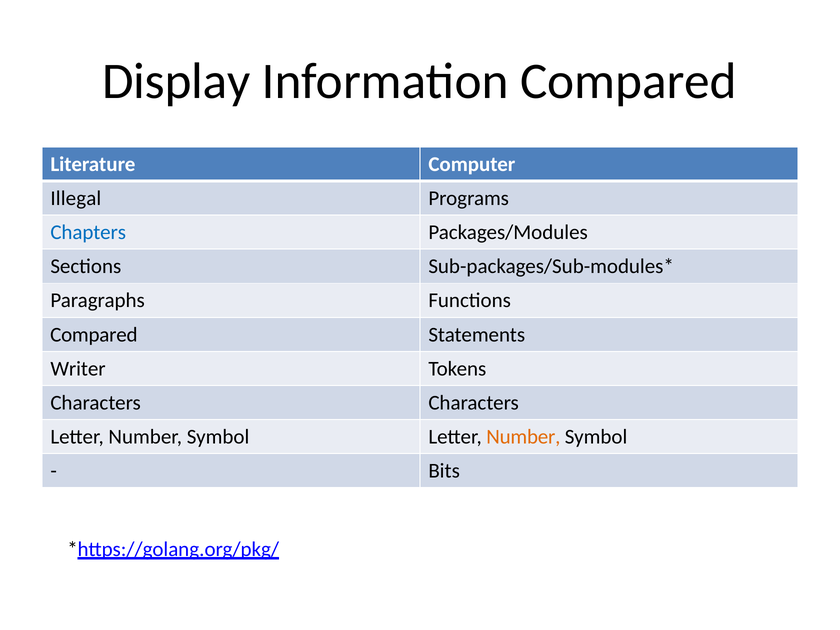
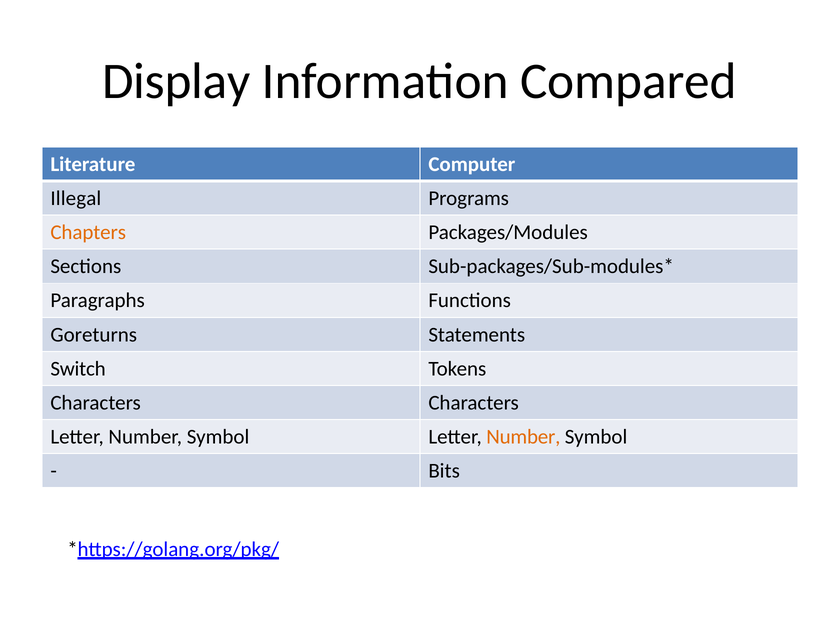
Chapters colour: blue -> orange
Compared at (94, 335): Compared -> Goreturns
Writer: Writer -> Switch
